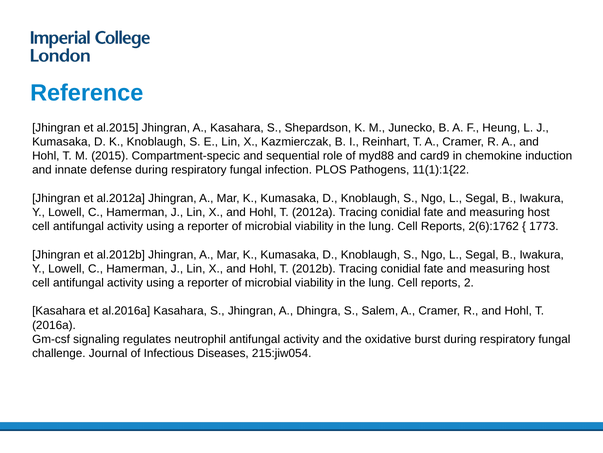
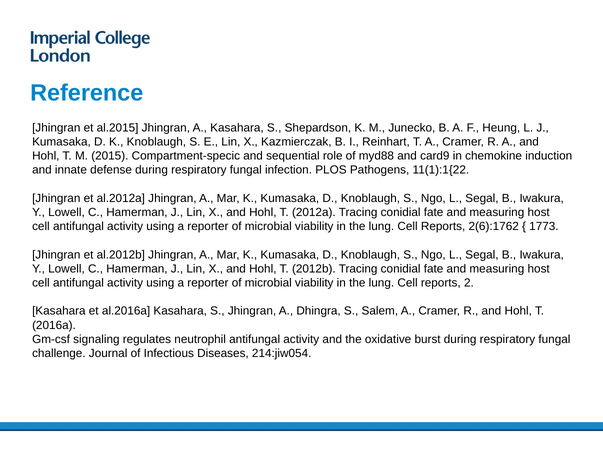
215:jiw054: 215:jiw054 -> 214:jiw054
